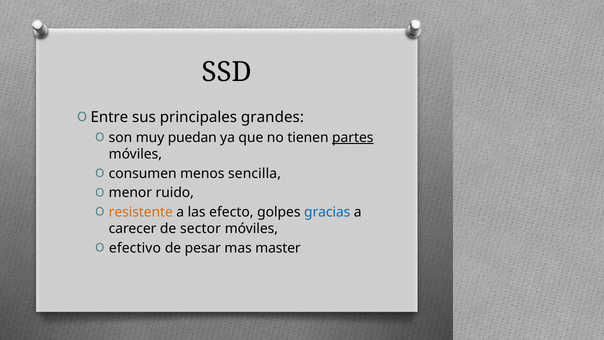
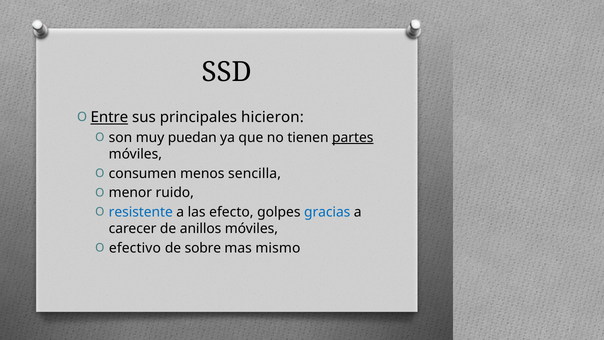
Entre underline: none -> present
grandes: grandes -> hicieron
resistente colour: orange -> blue
sector: sector -> anillos
pesar: pesar -> sobre
master: master -> mismo
